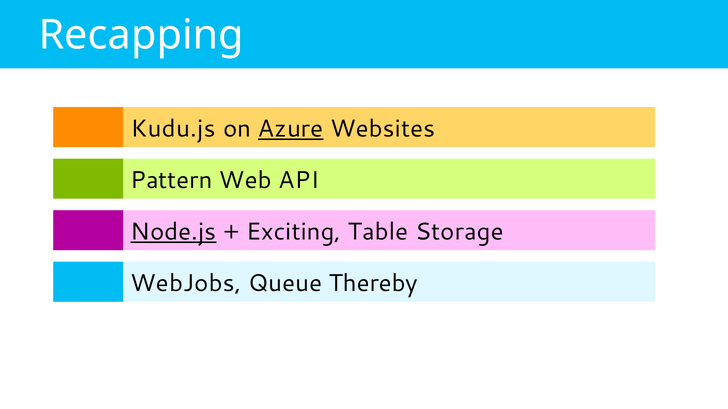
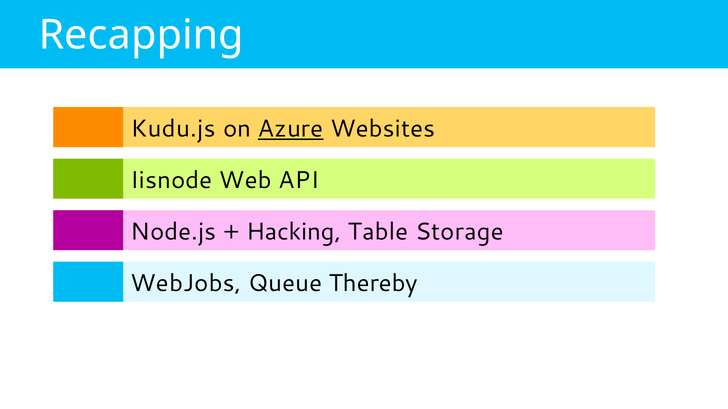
Pattern: Pattern -> Iisnode
Node.js underline: present -> none
Exciting: Exciting -> Hacking
